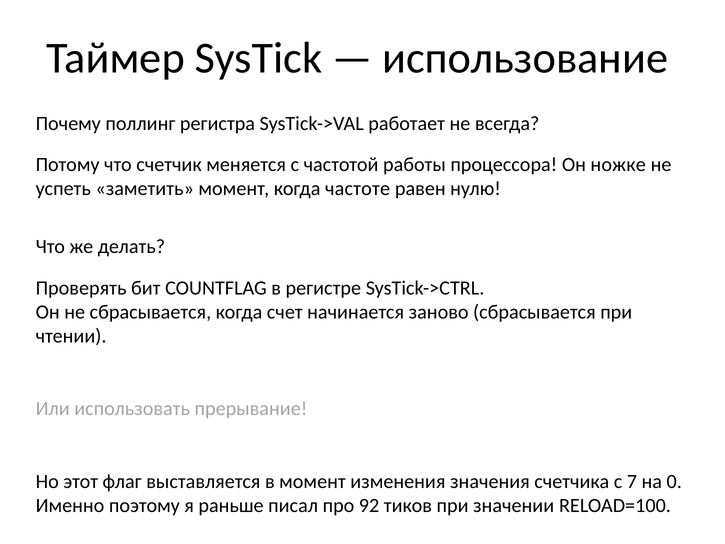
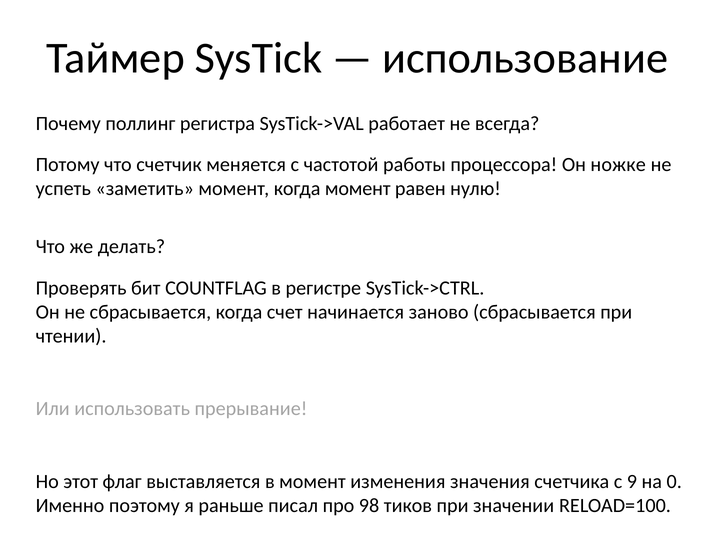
когда частоте: частоте -> момент
7: 7 -> 9
92: 92 -> 98
